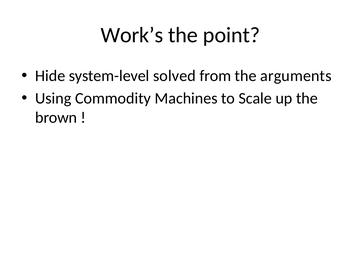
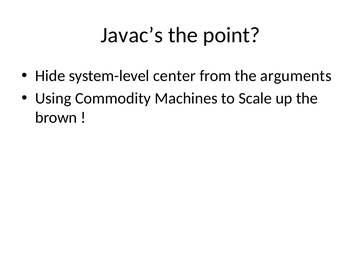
Work’s: Work’s -> Javac’s
solved: solved -> center
